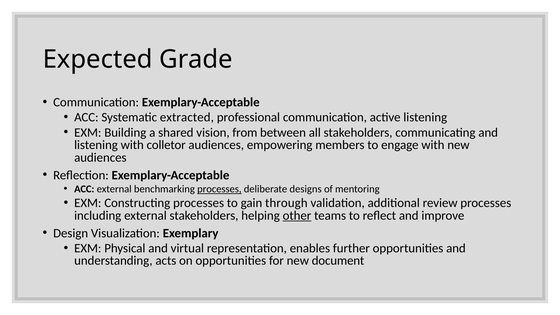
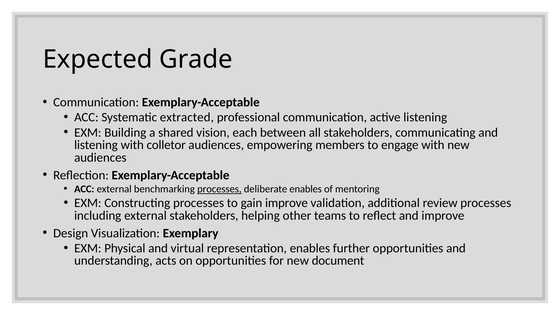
from: from -> each
deliberate designs: designs -> enables
gain through: through -> improve
other underline: present -> none
